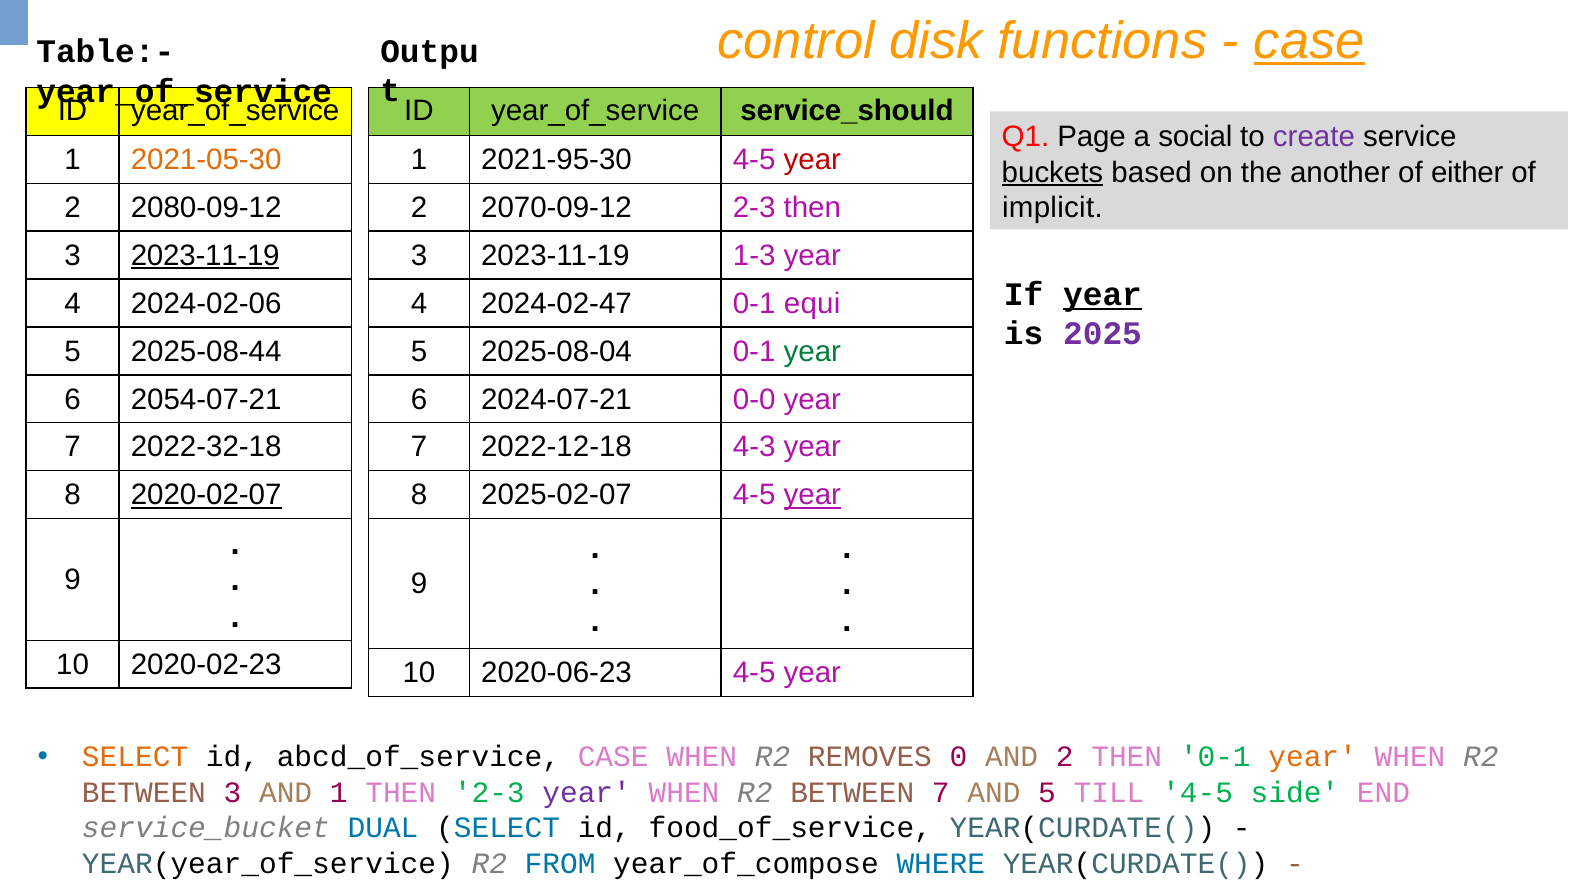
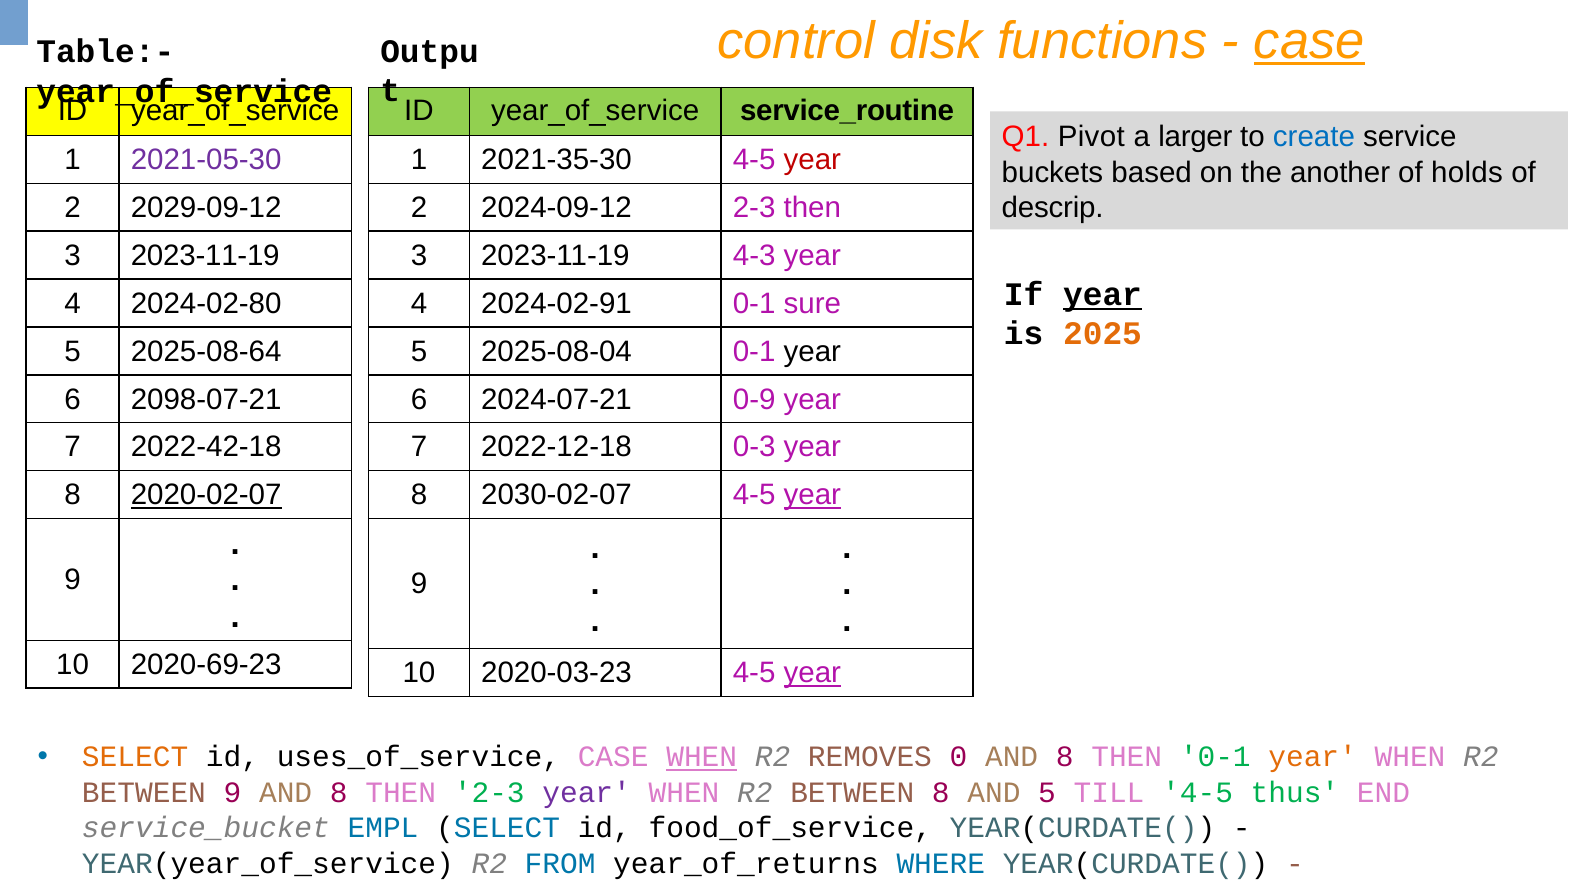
service_should: service_should -> service_routine
Page: Page -> Pivot
social: social -> larger
create colour: purple -> blue
2021-05-30 colour: orange -> purple
2021-95-30: 2021-95-30 -> 2021-35-30
buckets underline: present -> none
either: either -> holds
2080-09-12: 2080-09-12 -> 2029-09-12
2070-09-12: 2070-09-12 -> 2024-09-12
implicit: implicit -> descrip
2023-11-19 at (205, 255) underline: present -> none
1-3: 1-3 -> 4-3
2024-02-06: 2024-02-06 -> 2024-02-80
2024-02-47: 2024-02-47 -> 2024-02-91
equi: equi -> sure
2025 colour: purple -> orange
2025-08-44: 2025-08-44 -> 2025-08-64
year at (812, 351) colour: green -> black
2054-07-21: 2054-07-21 -> 2098-07-21
0-0: 0-0 -> 0-9
2022-32-18: 2022-32-18 -> 2022-42-18
4-3: 4-3 -> 0-3
2025-02-07: 2025-02-07 -> 2030-02-07
2020-02-23: 2020-02-23 -> 2020-69-23
2020-06-23: 2020-06-23 -> 2020-03-23
year at (812, 673) underline: none -> present
abcd_of_service: abcd_of_service -> uses_of_service
WHEN at (702, 756) underline: none -> present
0 AND 2: 2 -> 8
BETWEEN 3: 3 -> 9
1 at (339, 792): 1 -> 8
BETWEEN 7: 7 -> 8
side: side -> thus
DUAL: DUAL -> EMPL
year_of_compose: year_of_compose -> year_of_returns
